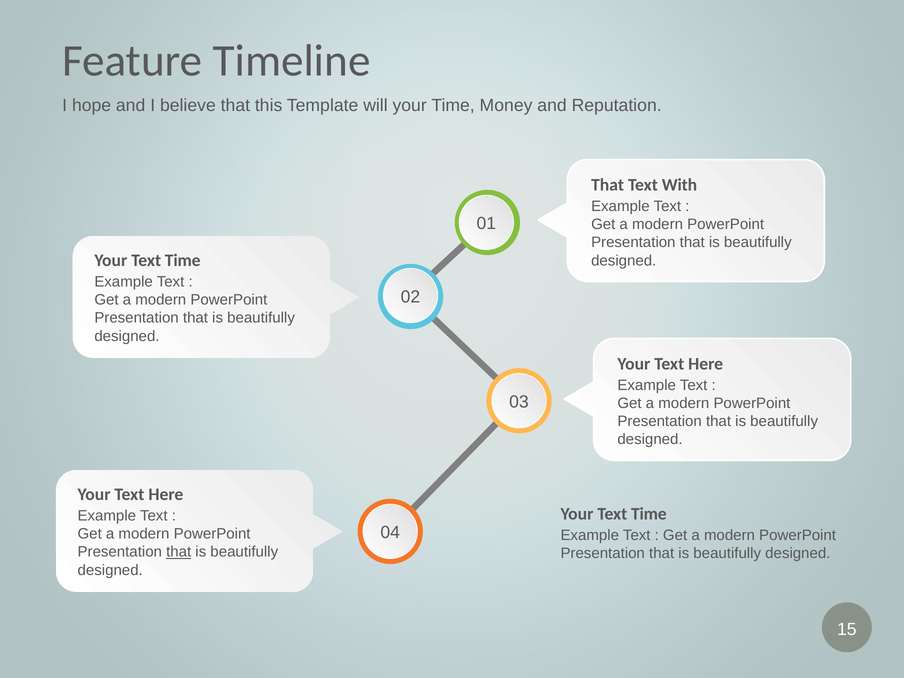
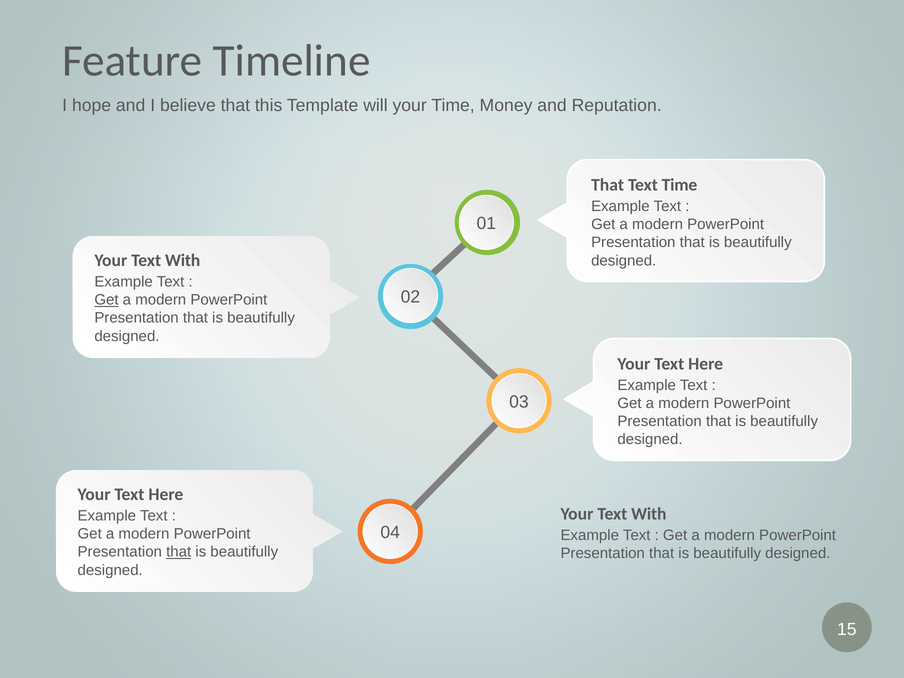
Text With: With -> Time
Time at (183, 261): Time -> With
Get at (106, 300) underline: none -> present
Time at (649, 514): Time -> With
